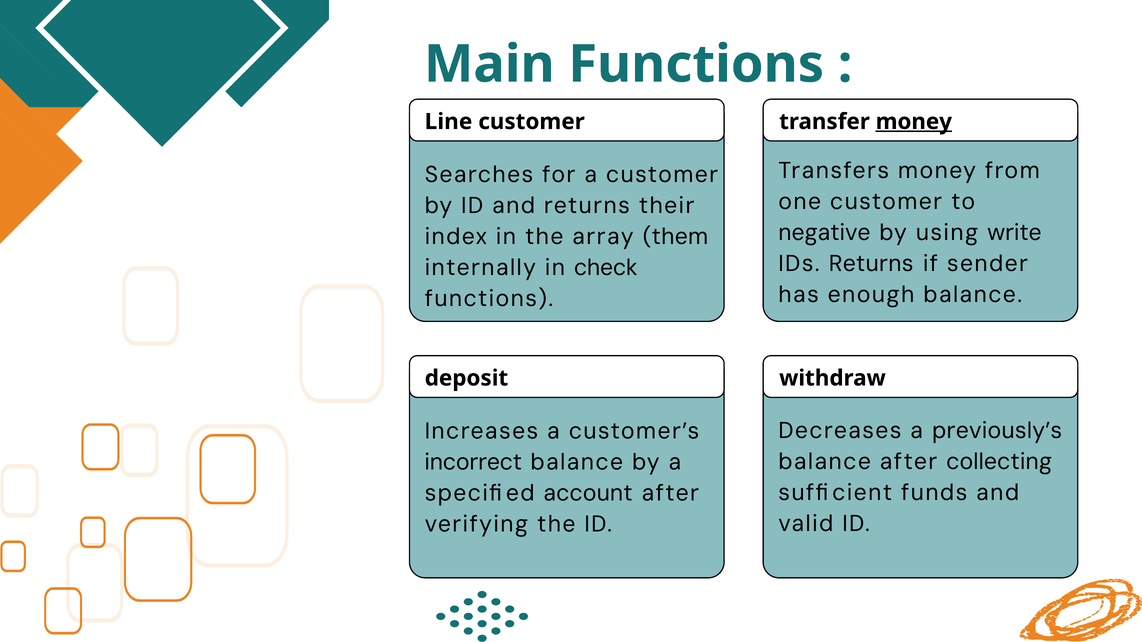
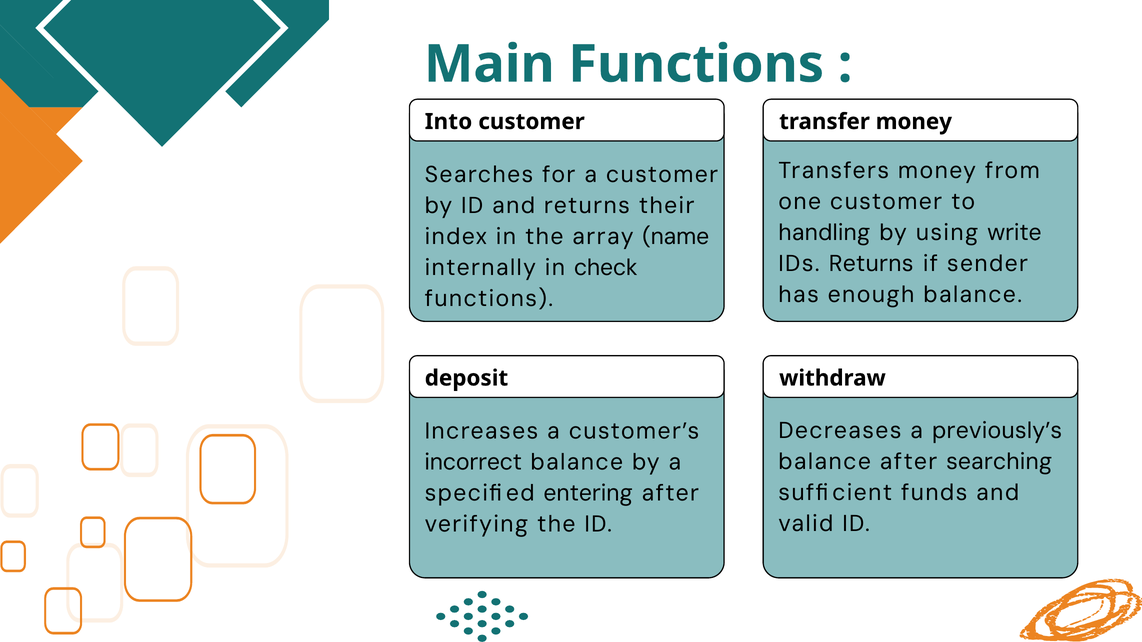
Line: Line -> Into
money at (914, 122) underline: present -> none
negative: negative -> handling
them: them -> name
collecting: collecting -> searching
account: account -> entering
